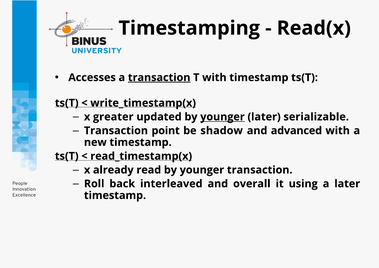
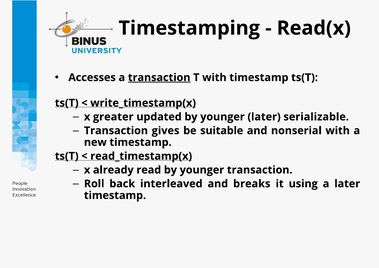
younger at (222, 117) underline: present -> none
point: point -> gives
shadow: shadow -> suitable
advanced: advanced -> nonserial
overall: overall -> breaks
